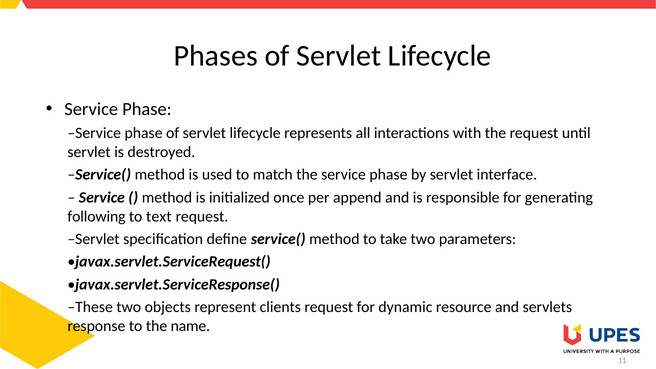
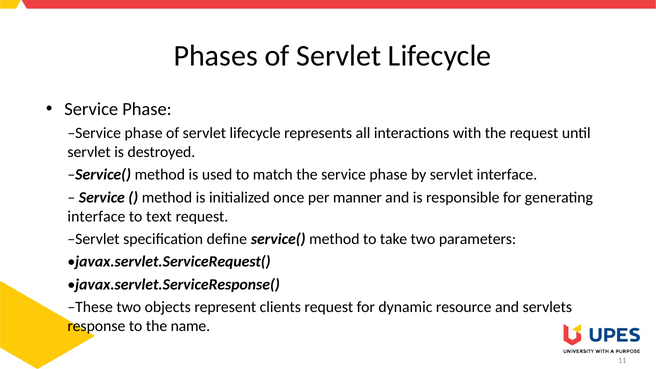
append: append -> manner
following at (96, 216): following -> interface
